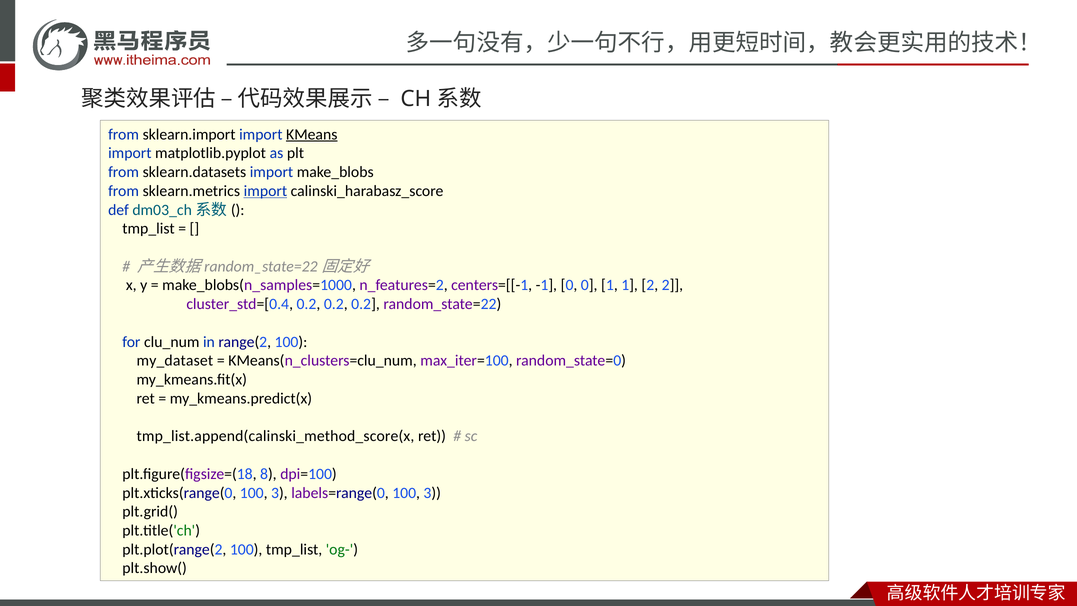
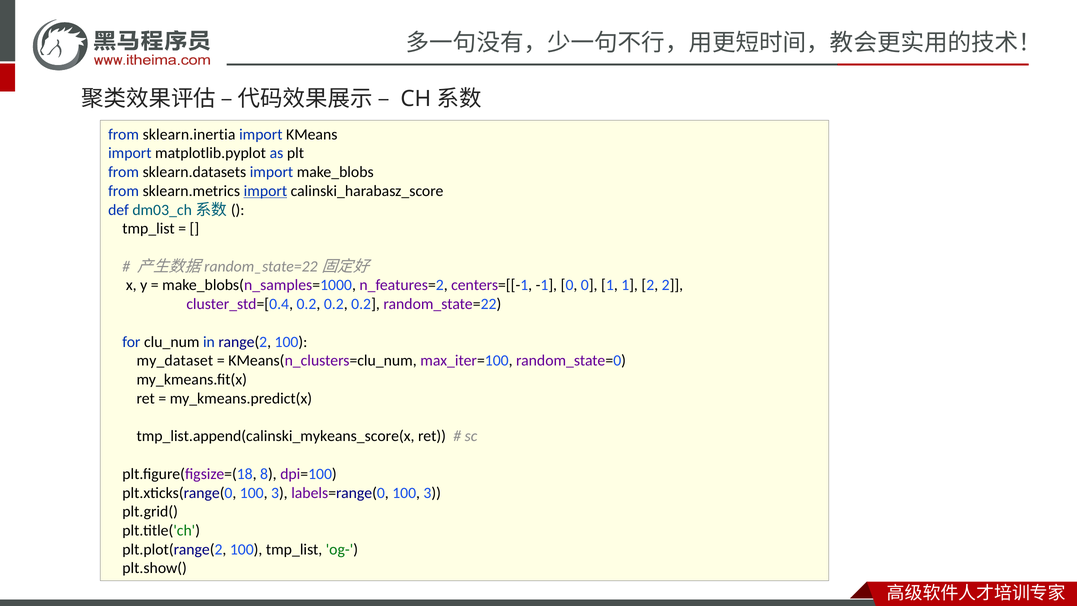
sklearn.import: sklearn.import -> sklearn.inertia
KMeans underline: present -> none
tmp_list.append(calinski_method_score(x: tmp_list.append(calinski_method_score(x -> tmp_list.append(calinski_mykeans_score(x
